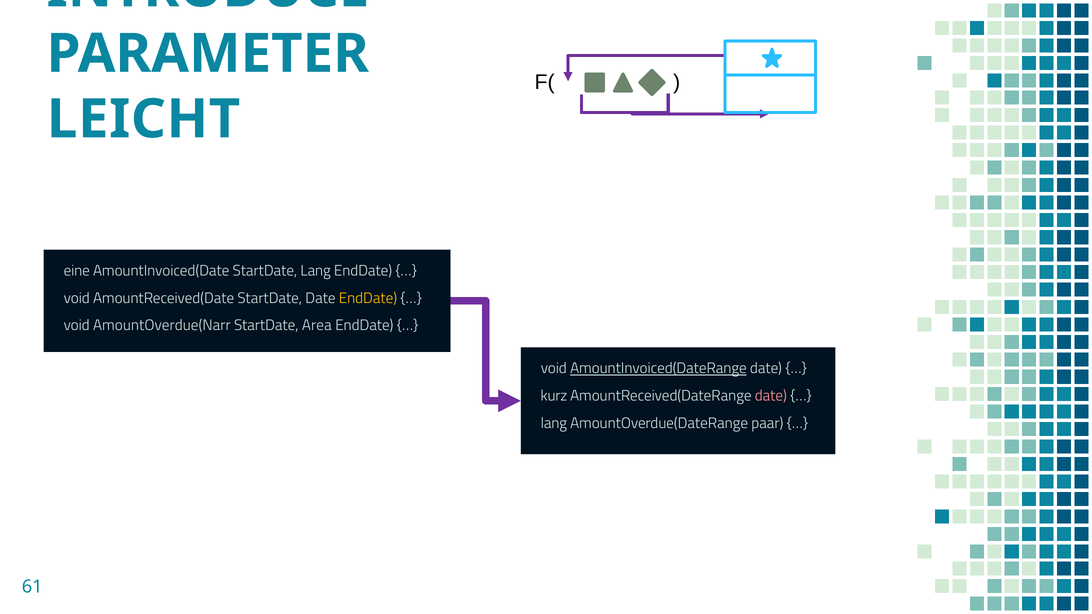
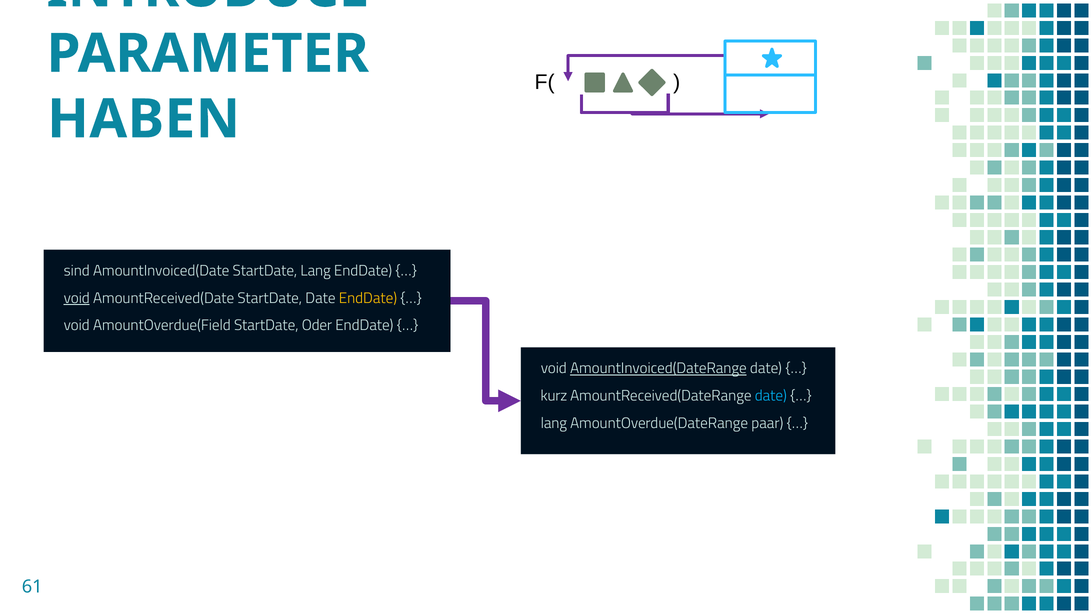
LEICHT: LEICHT -> HABEN
eine: eine -> sind
void at (77, 298) underline: none -> present
AmountOverdue(Narr: AmountOverdue(Narr -> AmountOverdue(Field
Area: Area -> Oder
date at (771, 396) colour: pink -> light blue
